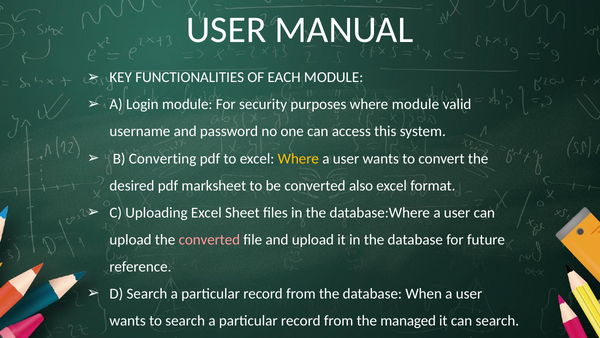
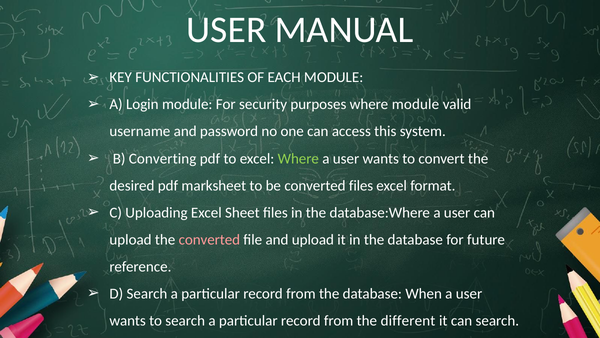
Where at (298, 158) colour: yellow -> light green
converted also: also -> files
managed: managed -> different
